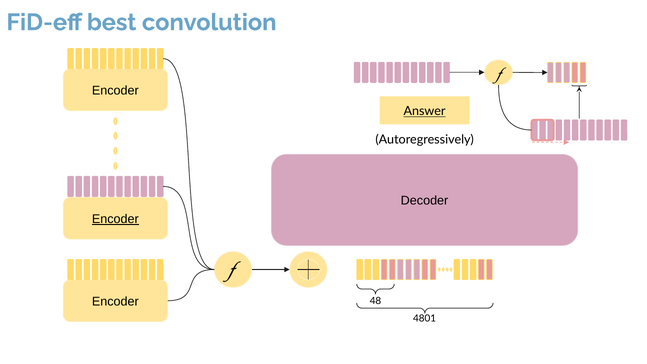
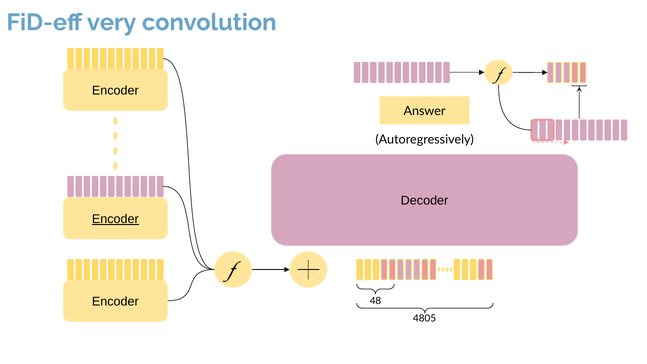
best: best -> very
Answer underline: present -> none
4801: 4801 -> 4805
